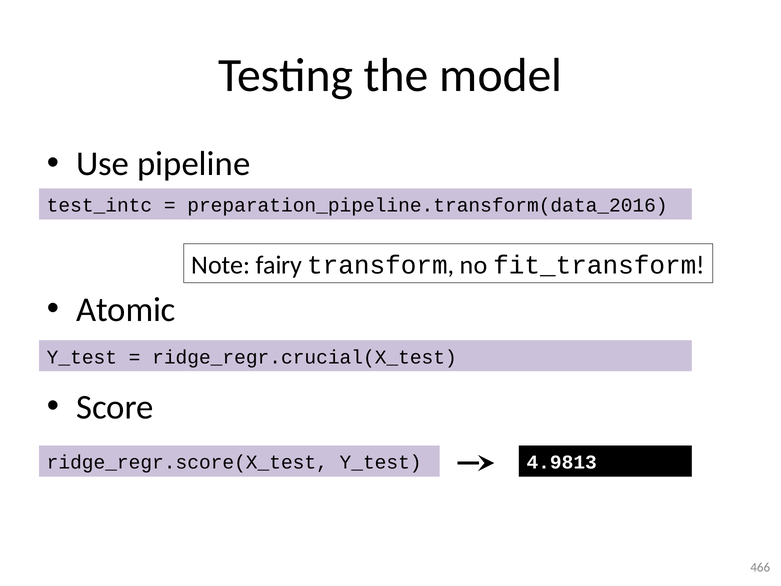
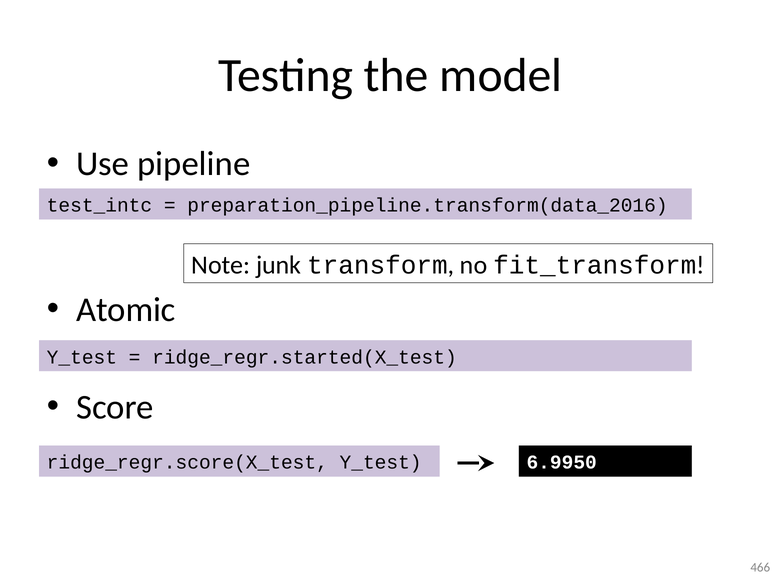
fairy: fairy -> junk
ridge_regr.crucial(X_test: ridge_regr.crucial(X_test -> ridge_regr.started(X_test
4.9813: 4.9813 -> 6.9950
